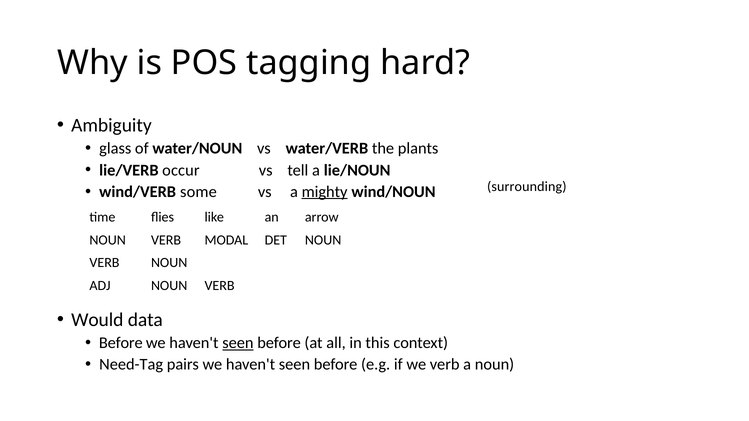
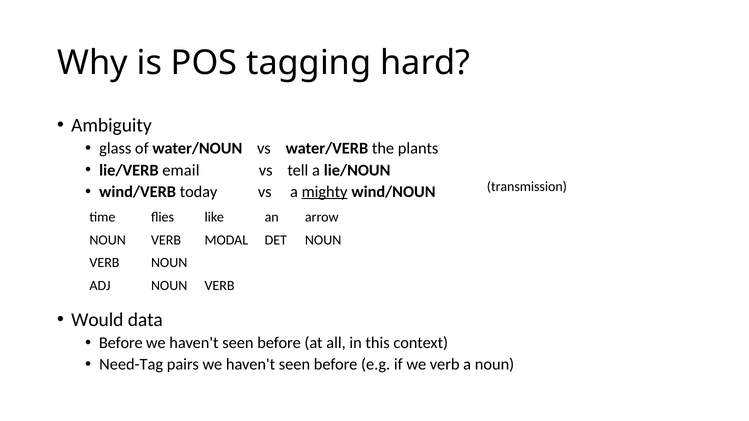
occur: occur -> email
surrounding: surrounding -> transmission
some: some -> today
seen at (238, 343) underline: present -> none
